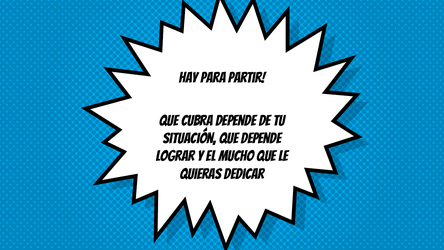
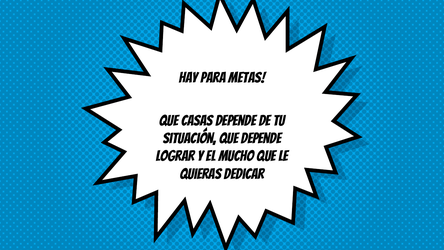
partir: partir -> metas
cubra: cubra -> casas
